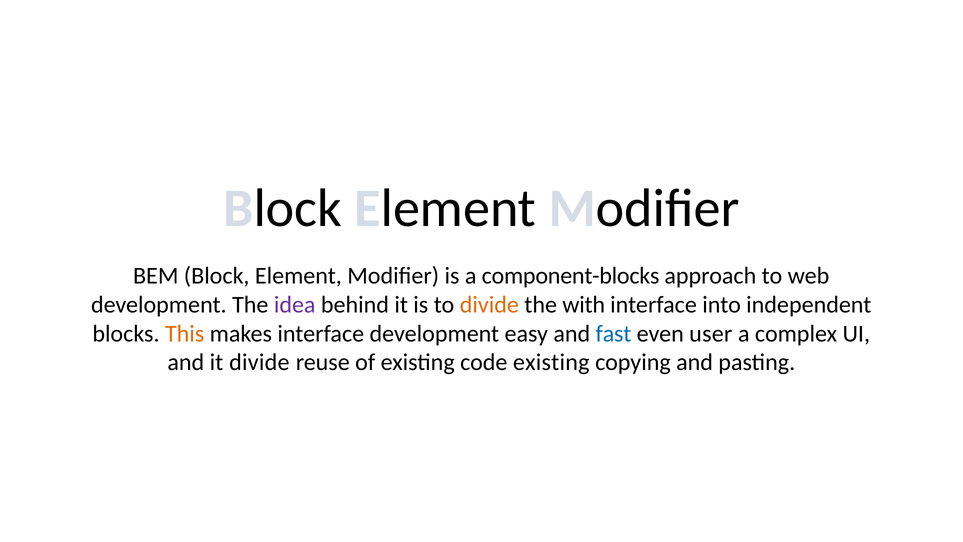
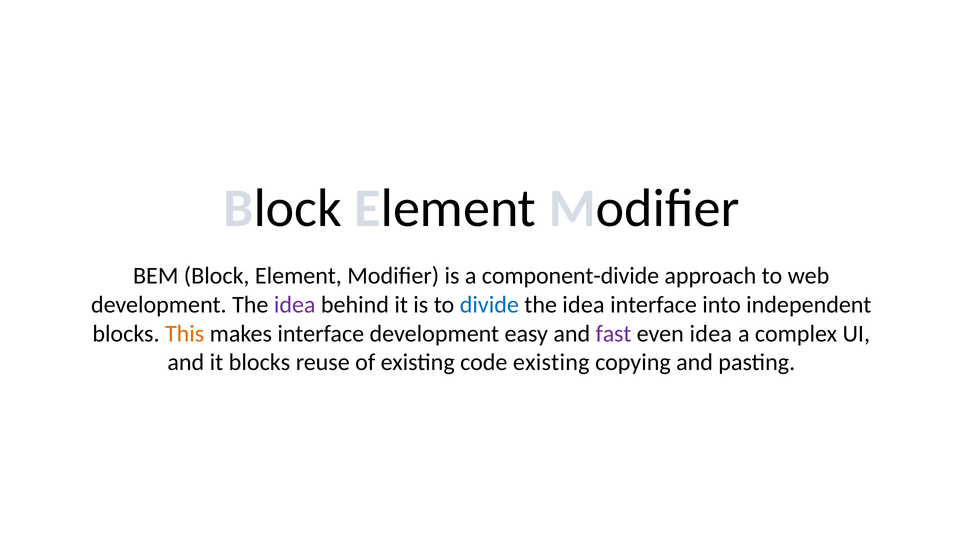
component-blocks: component-blocks -> component-divide
divide at (489, 305) colour: orange -> blue
with at (584, 305): with -> idea
fast colour: blue -> purple
even user: user -> idea
it divide: divide -> blocks
